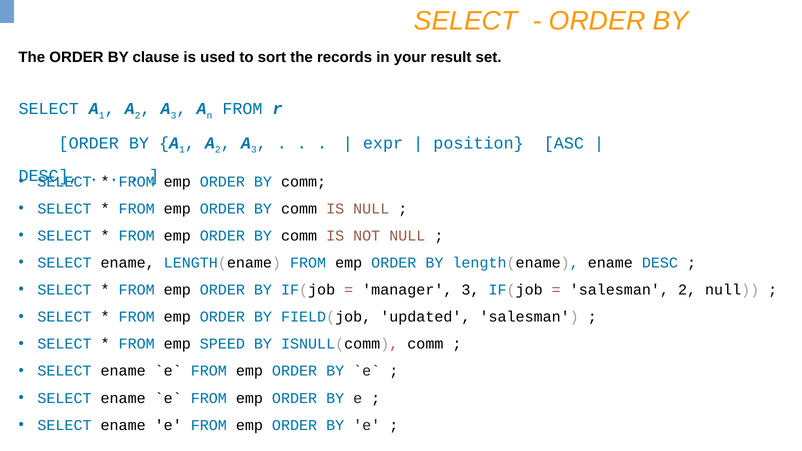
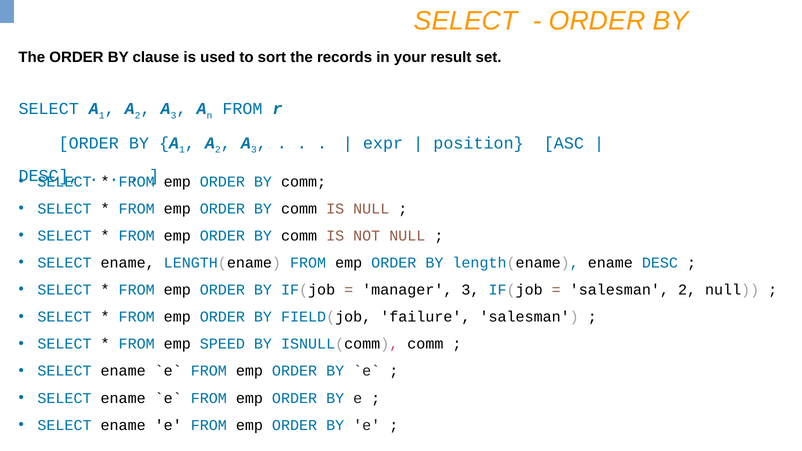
updated: updated -> failure
